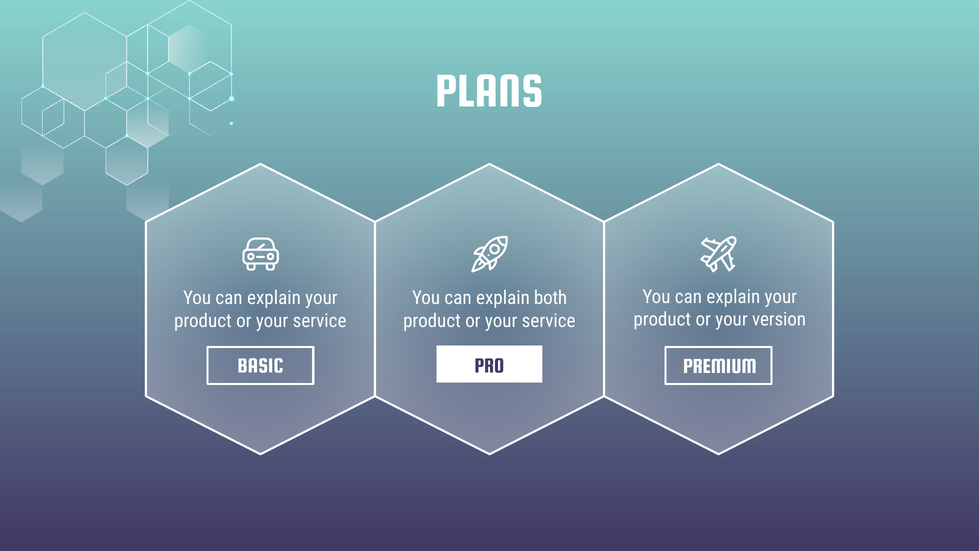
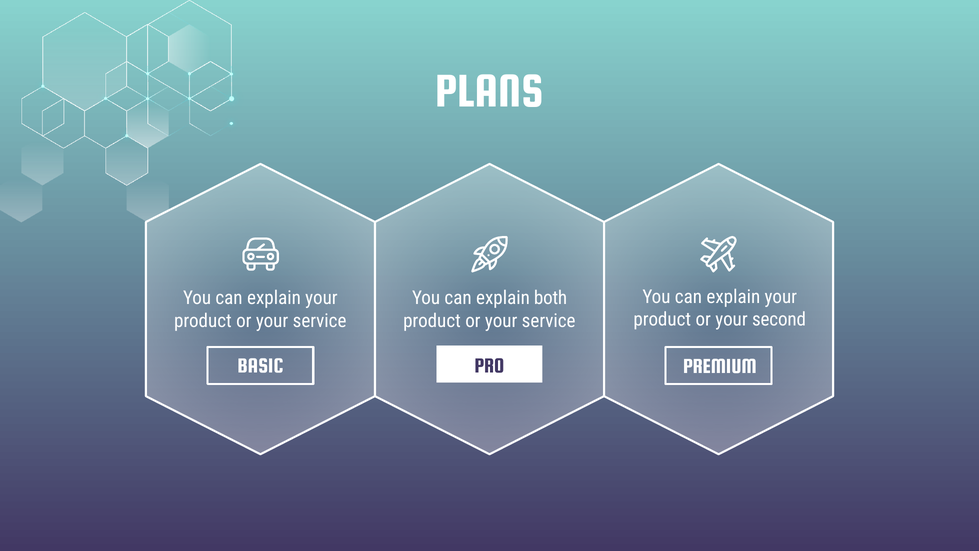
version: version -> second
